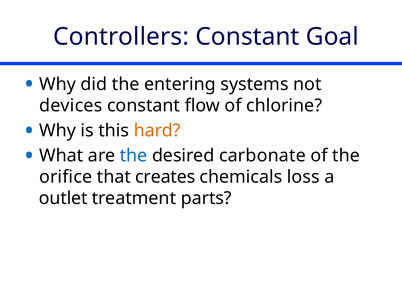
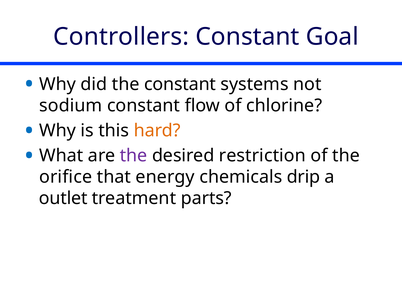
the entering: entering -> constant
devices: devices -> sodium
the at (134, 156) colour: blue -> purple
carbonate: carbonate -> restriction
creates: creates -> energy
loss: loss -> drip
